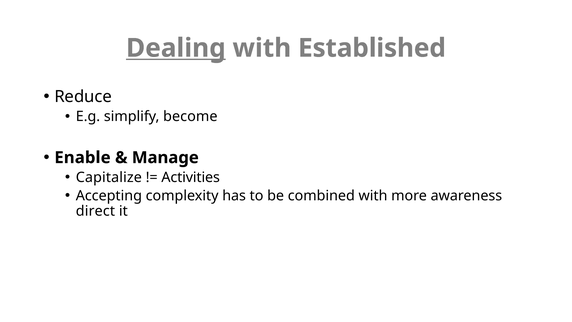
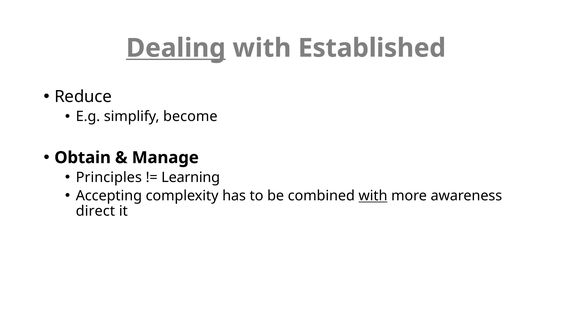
Enable: Enable -> Obtain
Capitalize: Capitalize -> Principles
Activities: Activities -> Learning
with at (373, 196) underline: none -> present
